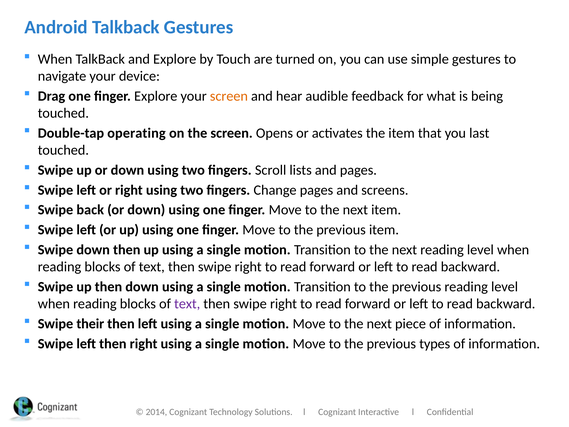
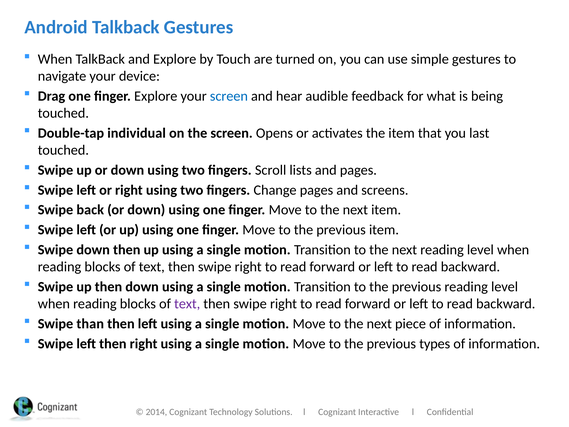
screen at (229, 96) colour: orange -> blue
operating: operating -> individual
their: their -> than
